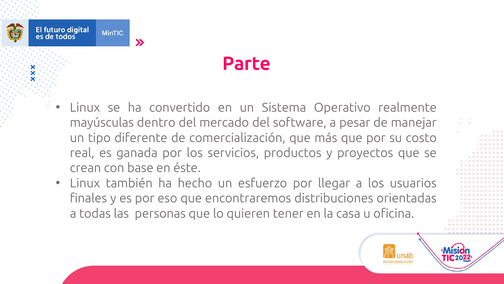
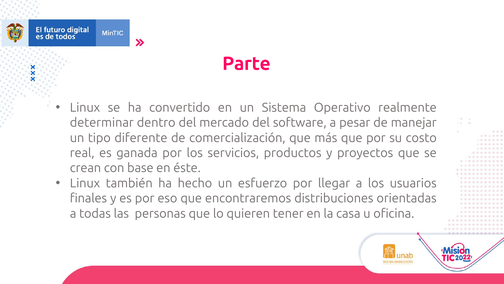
mayúsculas: mayúsculas -> determinar
